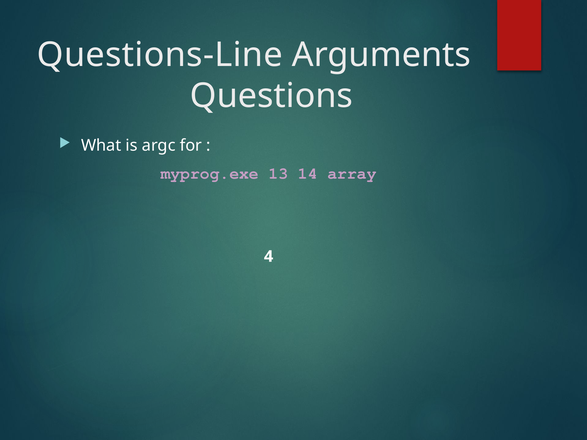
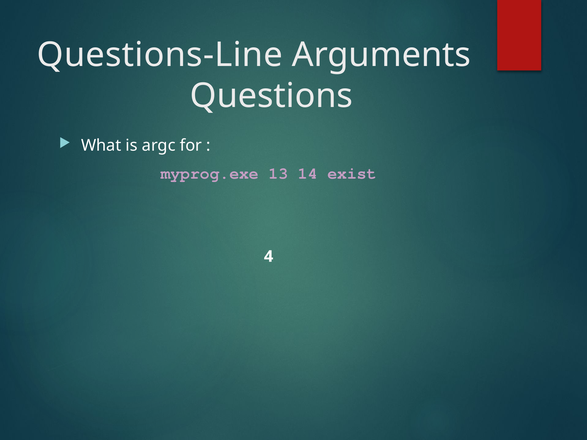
array: array -> exist
